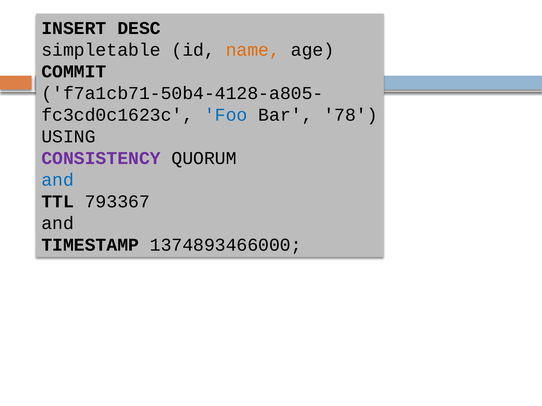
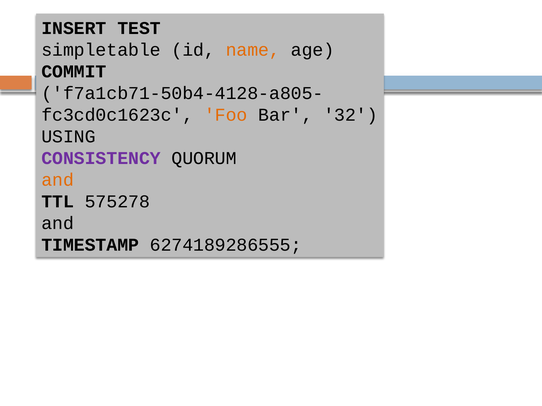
DESC: DESC -> TEST
Foo colour: blue -> orange
78: 78 -> 32
and at (58, 180) colour: blue -> orange
793367: 793367 -> 575278
1374893466000: 1374893466000 -> 6274189286555
